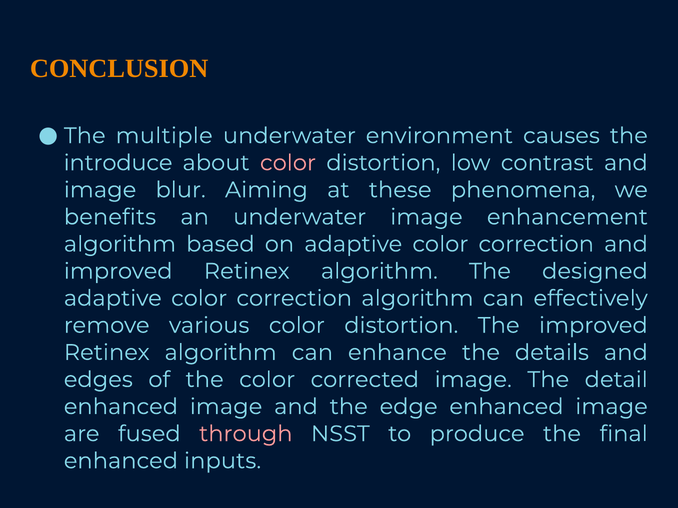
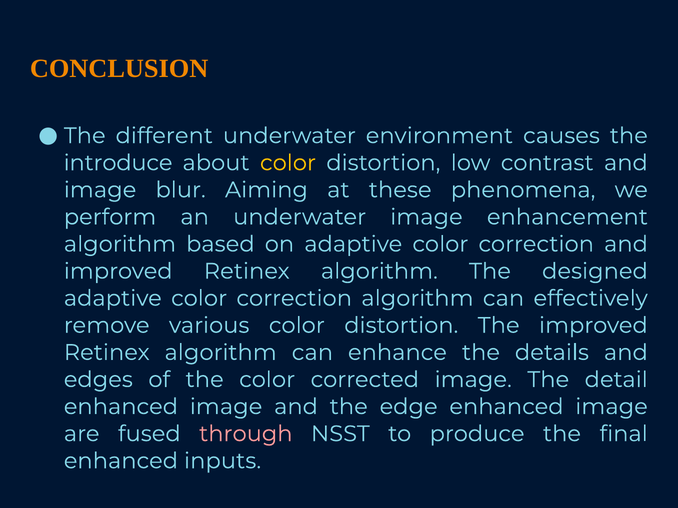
multiple: multiple -> different
color at (288, 163) colour: pink -> yellow
benefits: benefits -> perform
